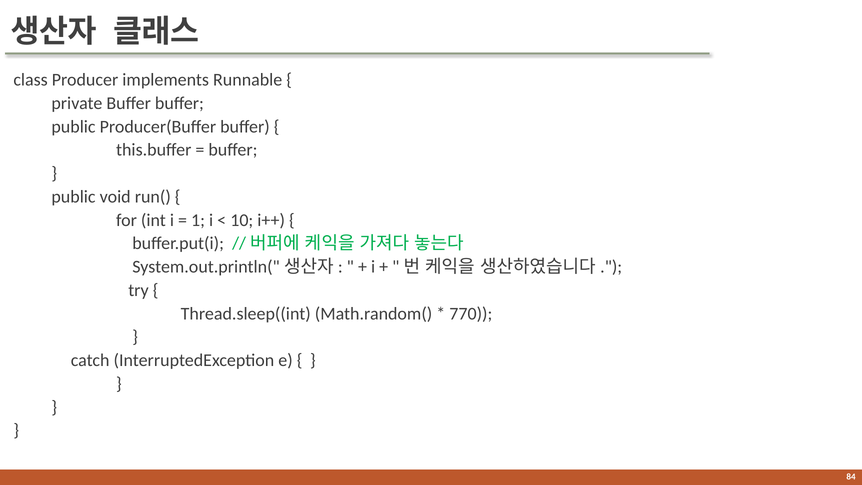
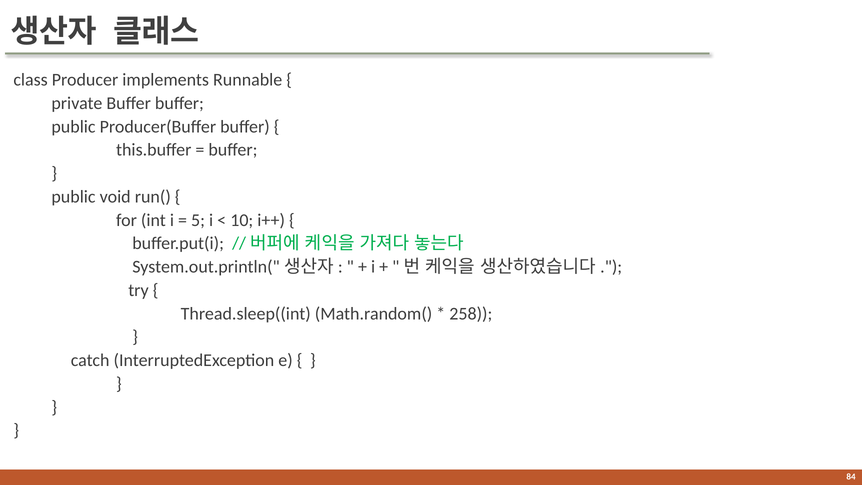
1: 1 -> 5
770: 770 -> 258
